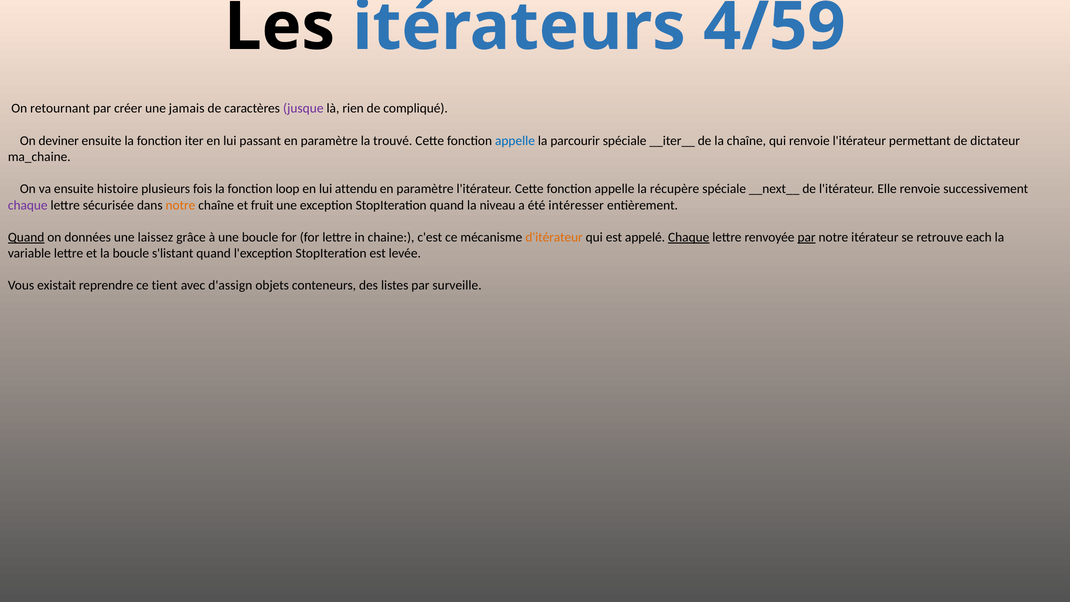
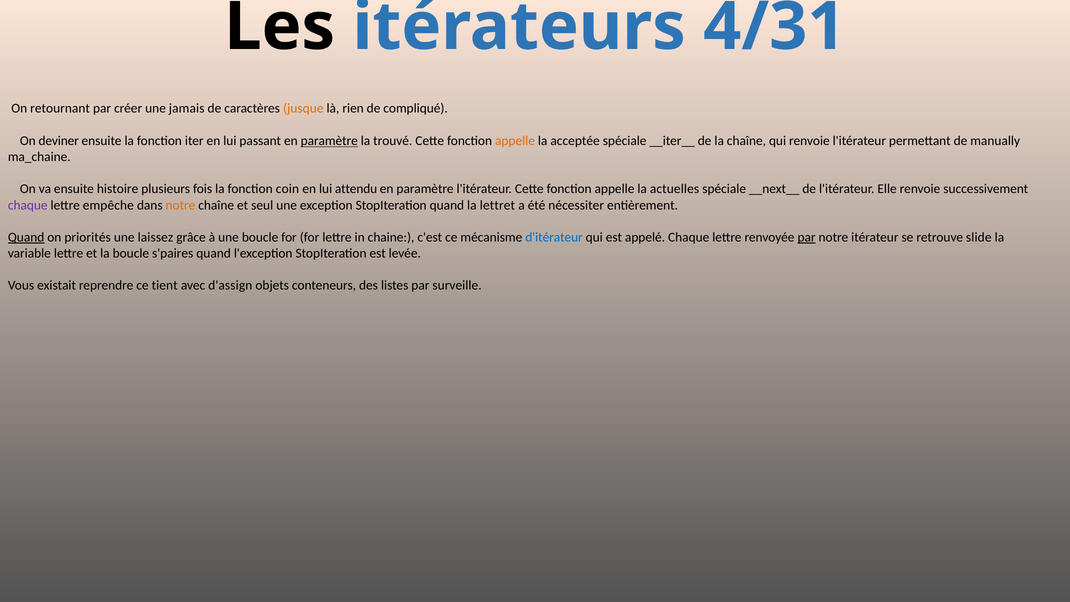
4/59: 4/59 -> 4/31
jusque colour: purple -> orange
paramètre at (329, 141) underline: none -> present
appelle at (515, 141) colour: blue -> orange
parcourir: parcourir -> acceptée
dictateur: dictateur -> manually
loop: loop -> coin
récupère: récupère -> actuelles
sécurisée: sécurisée -> empêche
fruit: fruit -> seul
niveau: niveau -> lettret
intéresser: intéresser -> nécessiter
données: données -> priorités
d'itérateur colour: orange -> blue
Chaque at (689, 237) underline: present -> none
each: each -> slide
s'listant: s'listant -> s'paires
